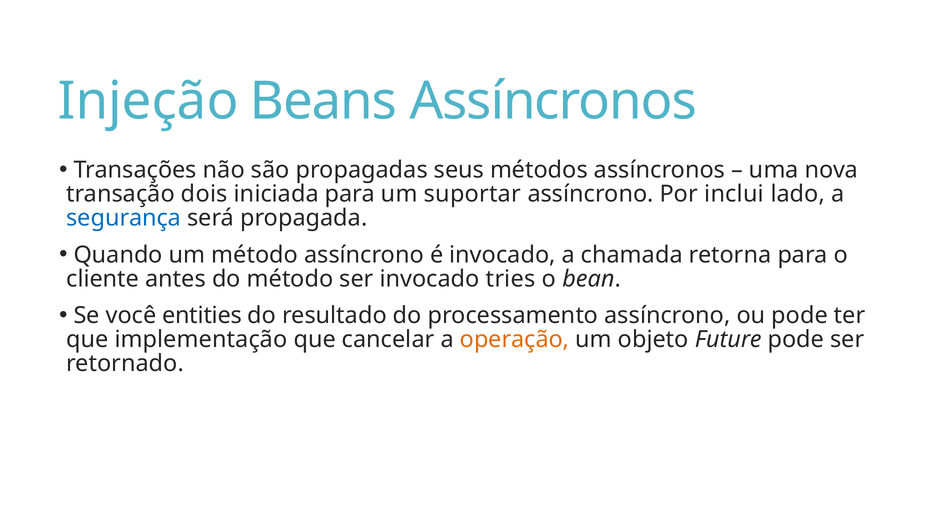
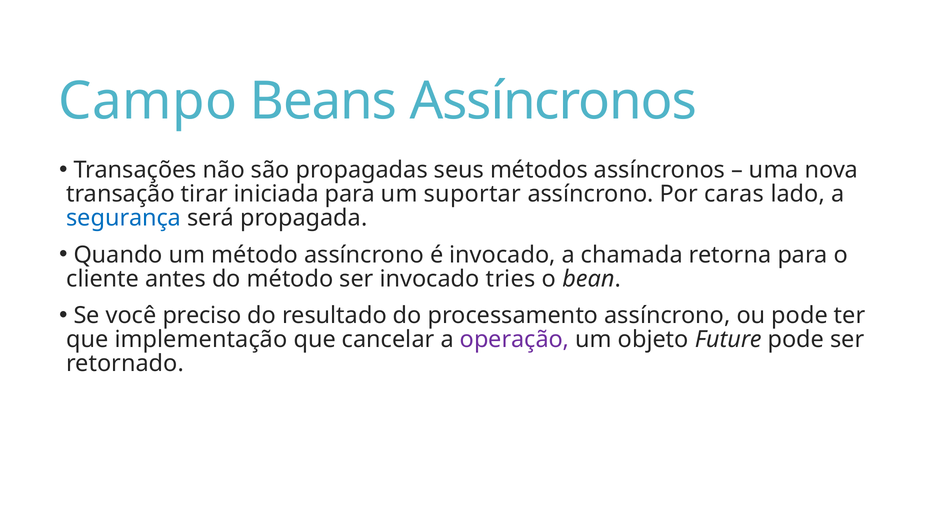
Injeção: Injeção -> Campo
dois: dois -> tirar
inclui: inclui -> caras
entities: entities -> preciso
operação colour: orange -> purple
